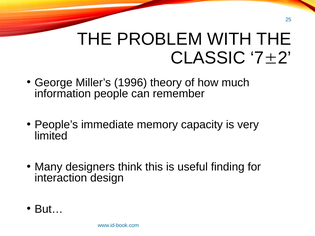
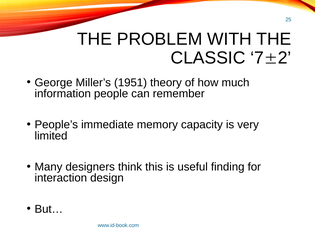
1996: 1996 -> 1951
